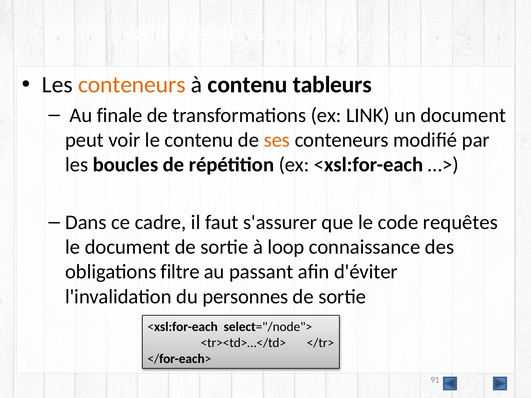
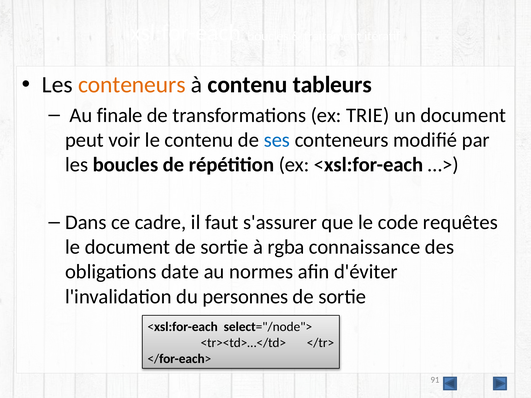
LINK: LINK -> TRIE
ses colour: orange -> blue
loop: loop -> rgba
filtre: filtre -> date
passant: passant -> normes
